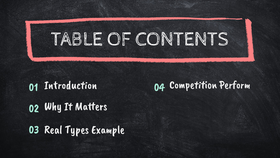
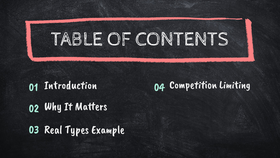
Perform: Perform -> Limiting
